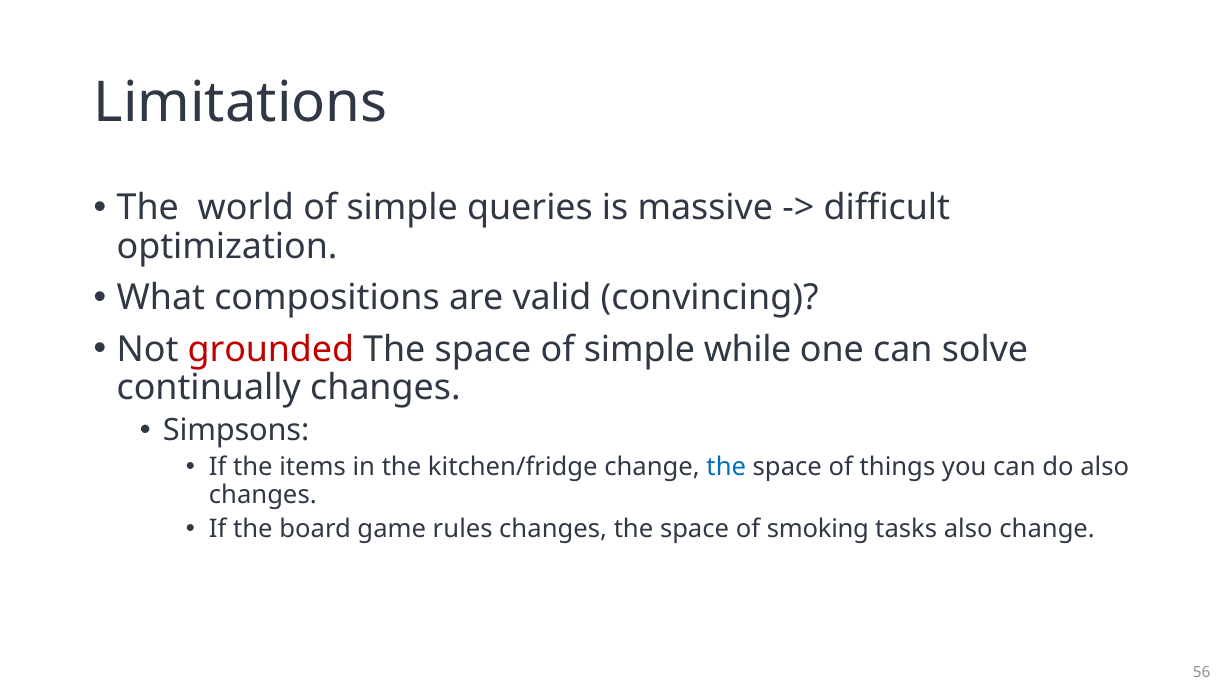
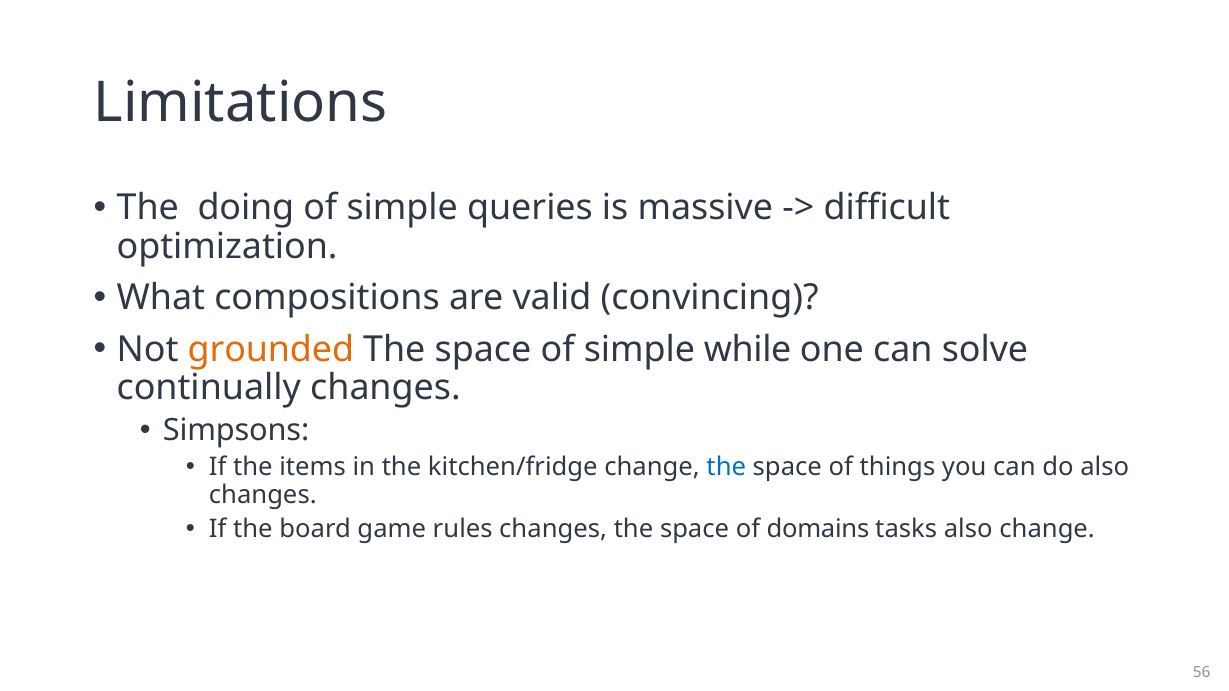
world: world -> doing
grounded colour: red -> orange
smoking: smoking -> domains
